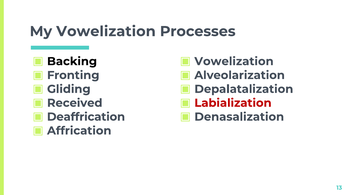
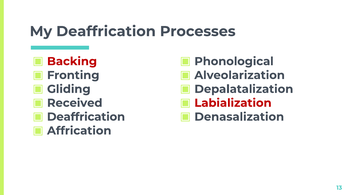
My Vowelization: Vowelization -> Deaffrication
Backing colour: black -> red
Vowelization at (234, 61): Vowelization -> Phonological
